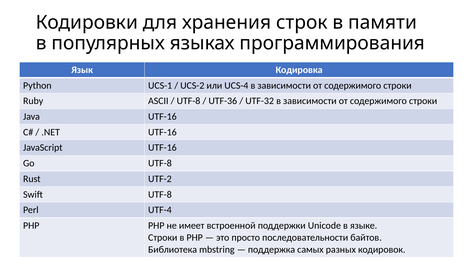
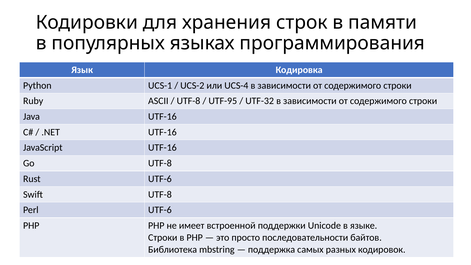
UTF-36: UTF-36 -> UTF-95
Rust UTF-2: UTF-2 -> UTF-6
Perl UTF-4: UTF-4 -> UTF-6
